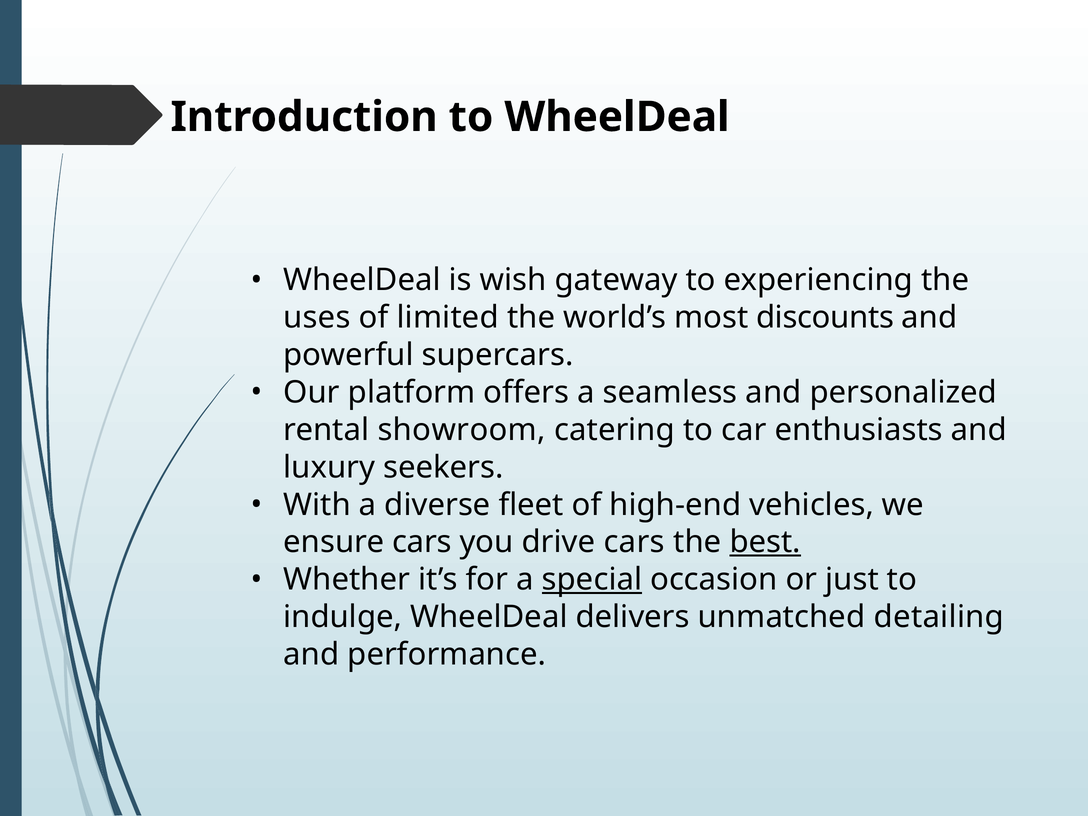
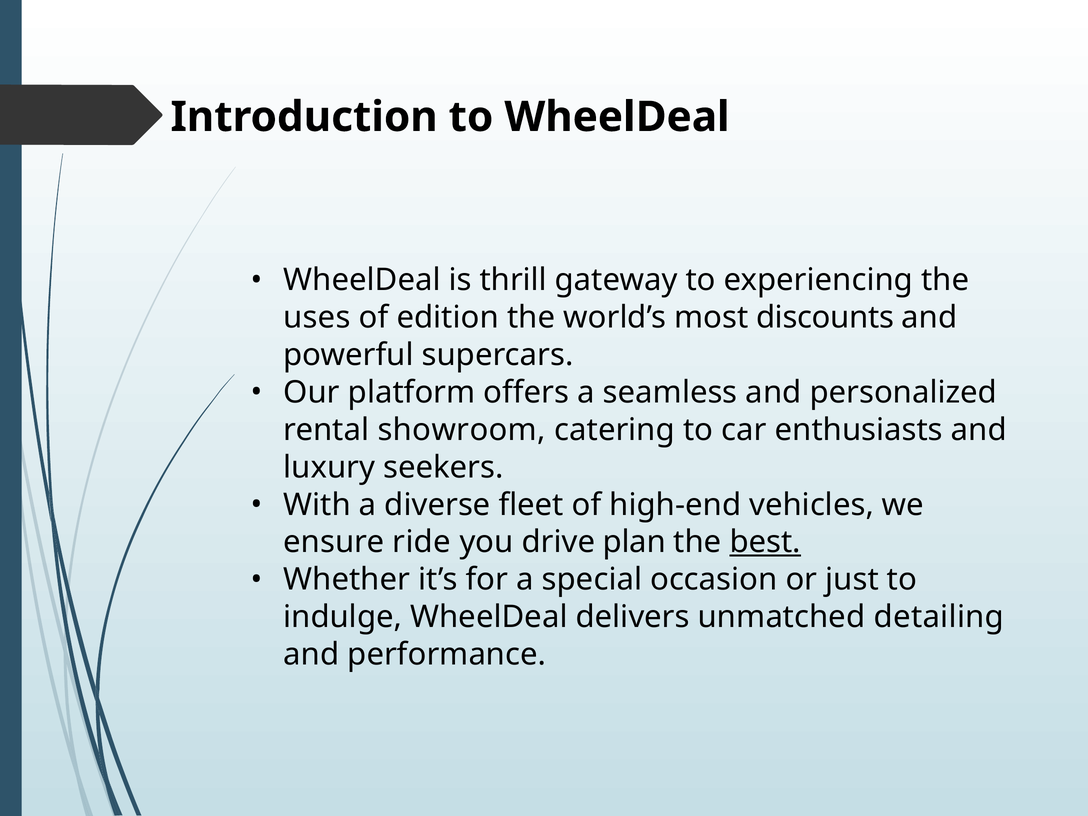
wish: wish -> thrill
limited: limited -> edition
ensure cars: cars -> ride
drive cars: cars -> plan
special underline: present -> none
